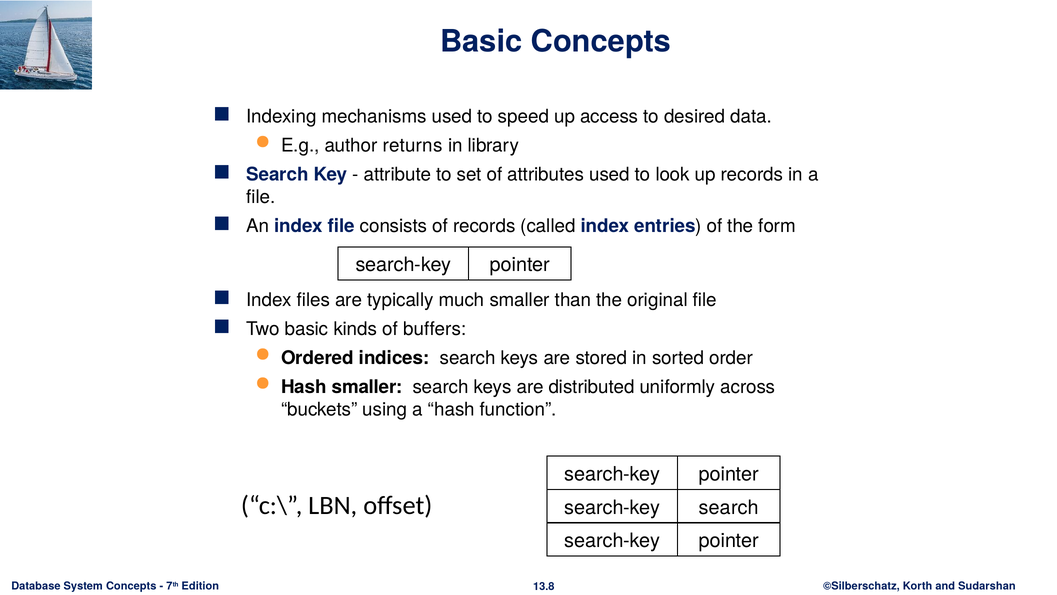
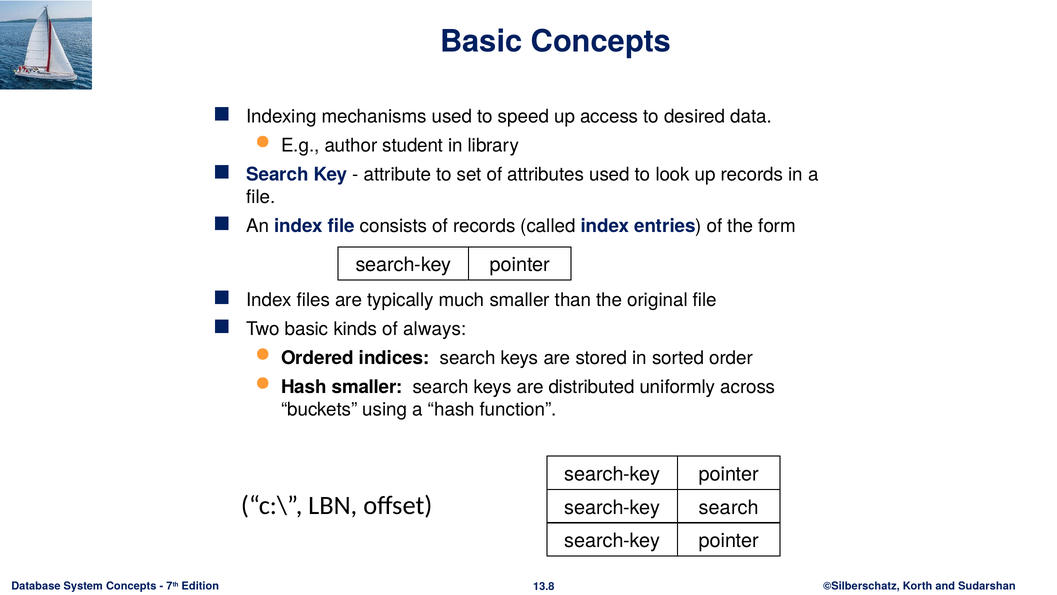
returns: returns -> student
buffers: buffers -> always
